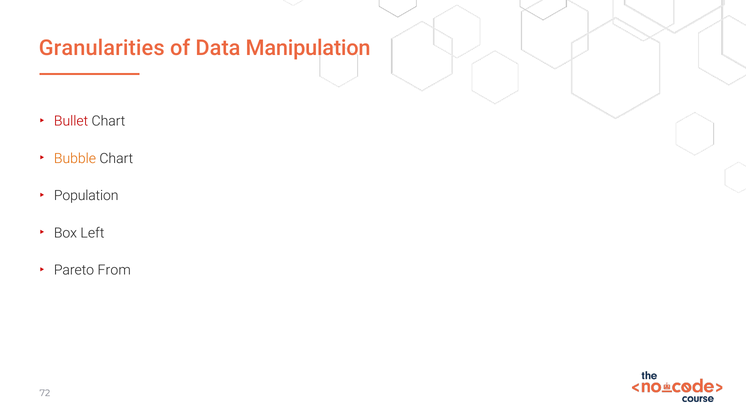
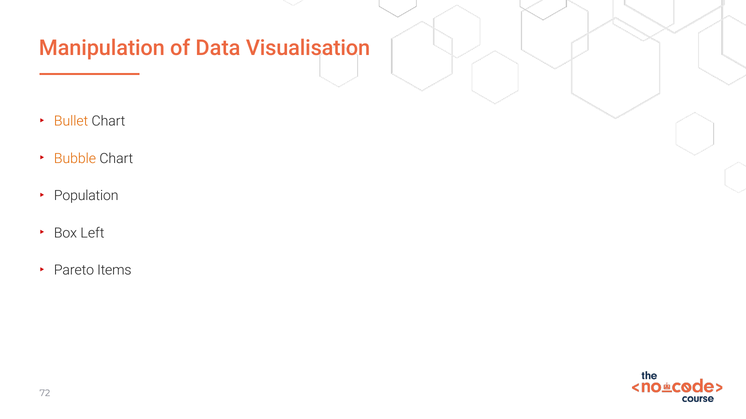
Granularities: Granularities -> Manipulation
Manipulation: Manipulation -> Visualisation
Bullet colour: red -> orange
From: From -> Items
